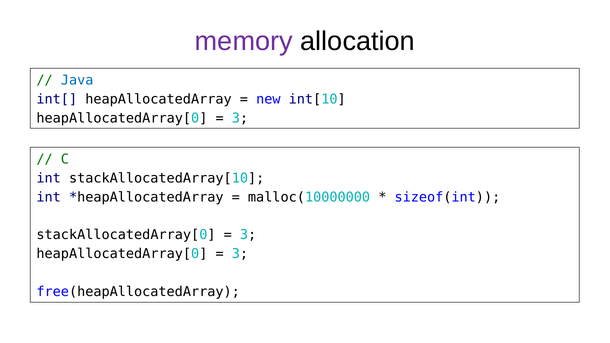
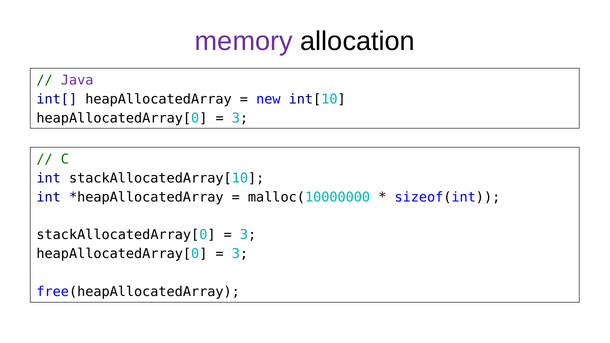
Java colour: blue -> purple
